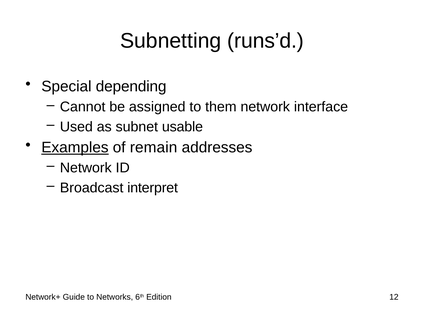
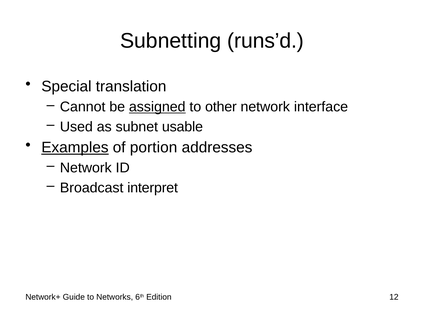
depending: depending -> translation
assigned underline: none -> present
them: them -> other
remain: remain -> portion
